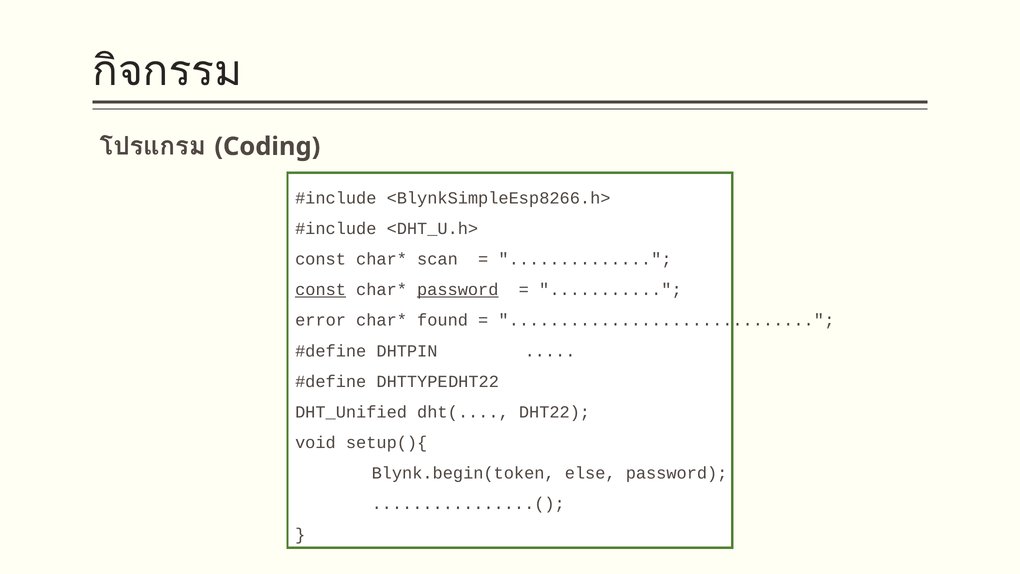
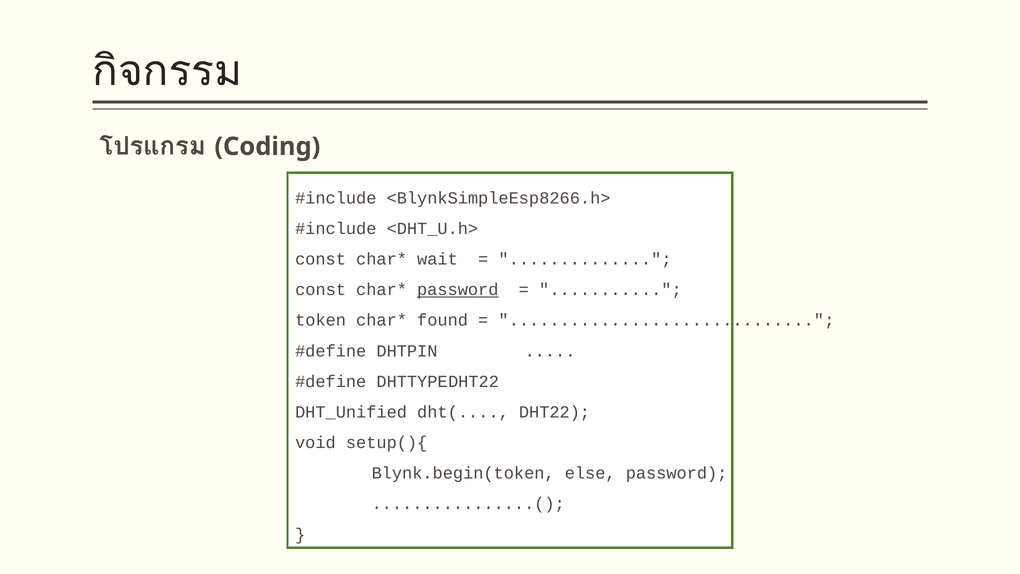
scan: scan -> wait
const at (321, 290) underline: present -> none
error: error -> token
